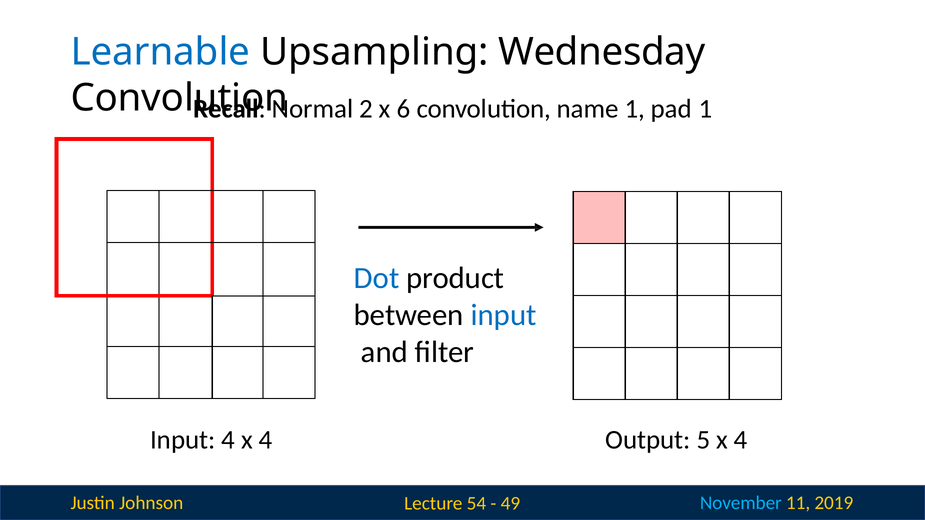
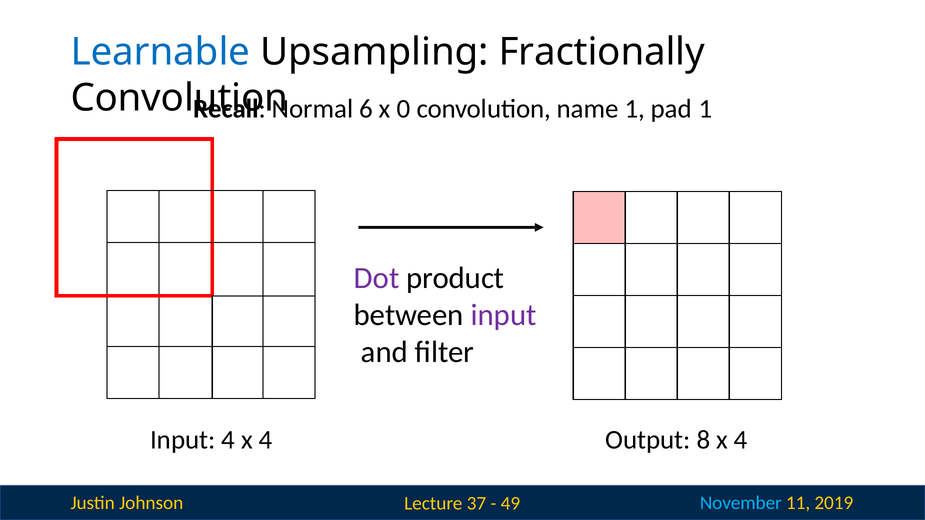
Wednesday: Wednesday -> Fractionally
2: 2 -> 6
6: 6 -> 0
Dot colour: blue -> purple
input at (504, 315) colour: blue -> purple
5: 5 -> 8
54: 54 -> 37
